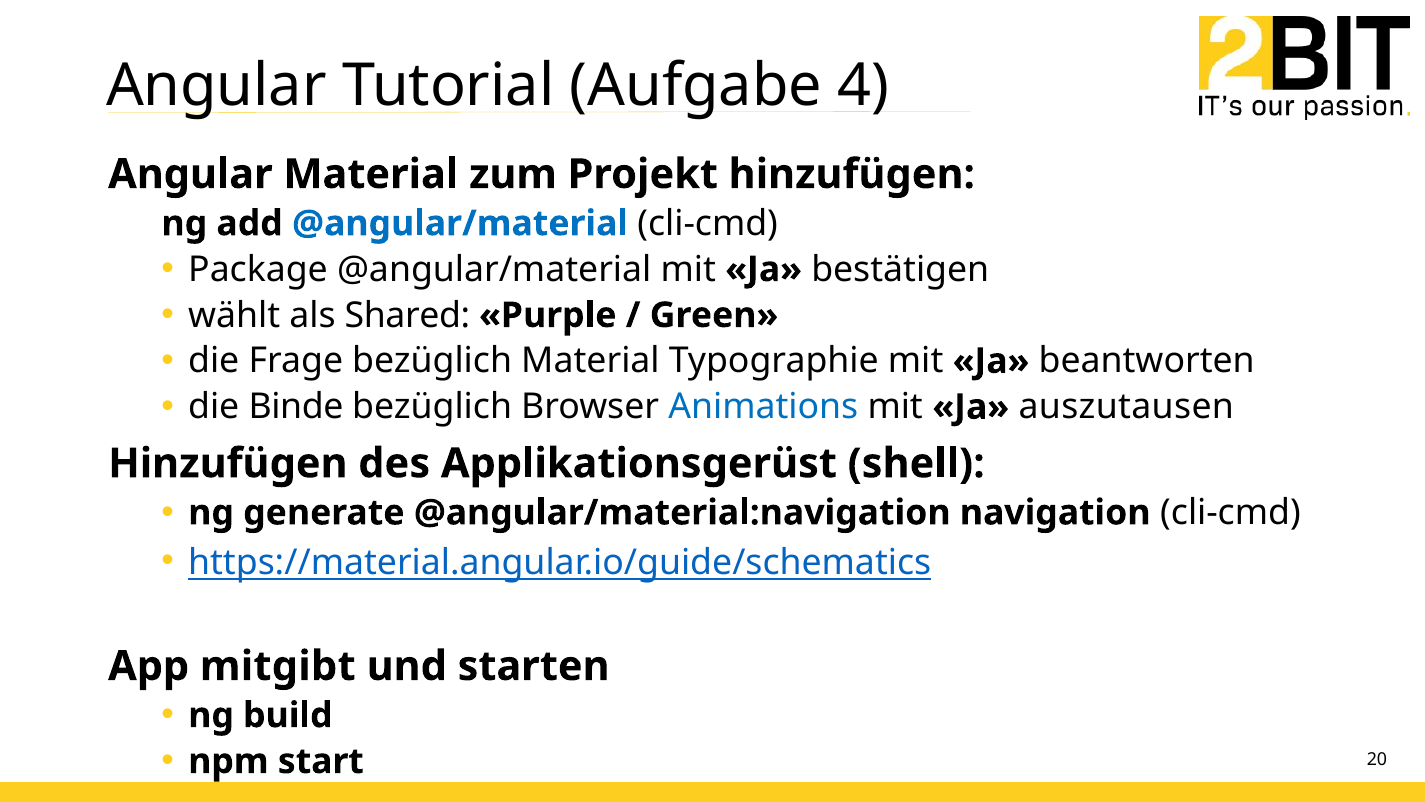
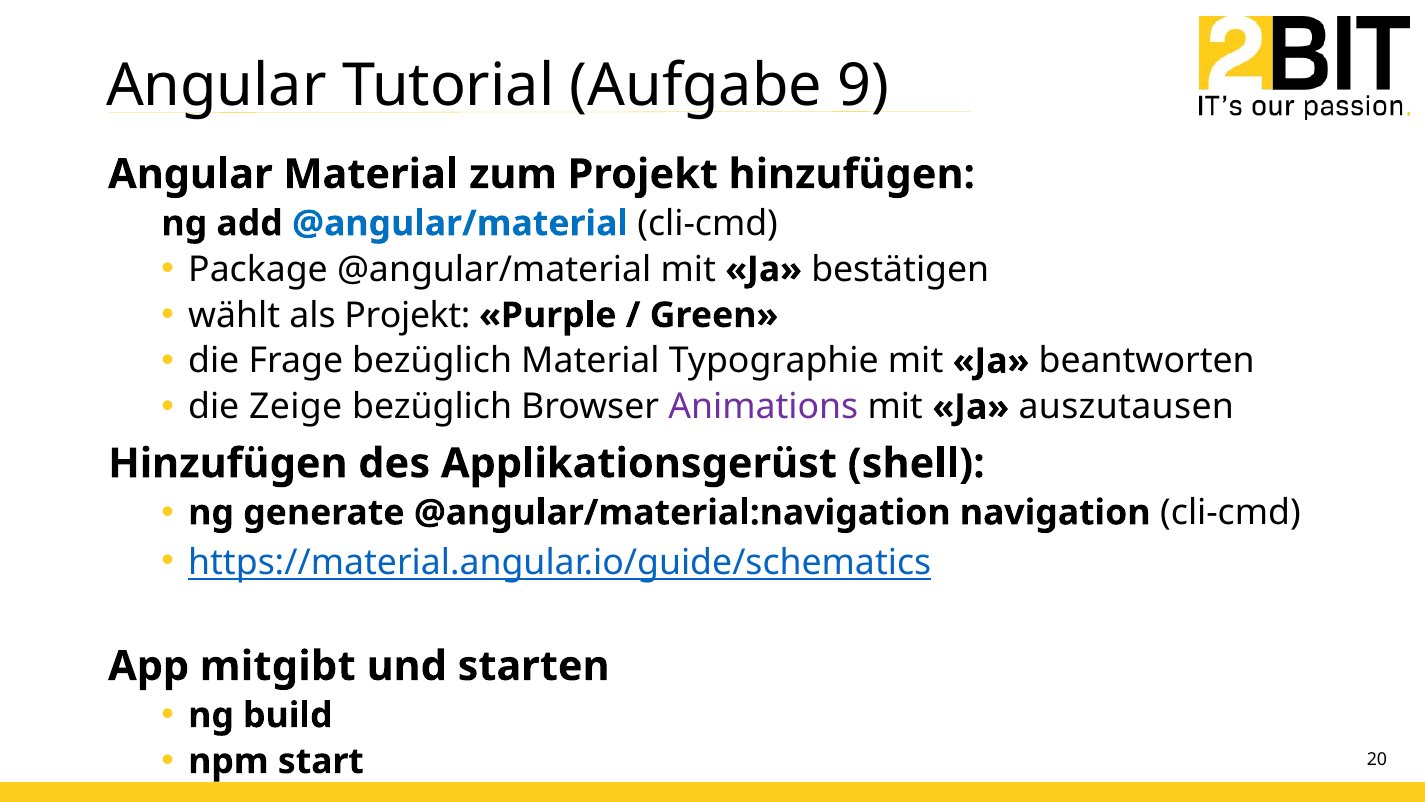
4: 4 -> 9
als Shared: Shared -> Projekt
Binde: Binde -> Zeige
Animations colour: blue -> purple
